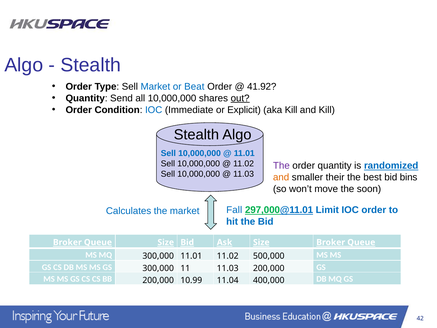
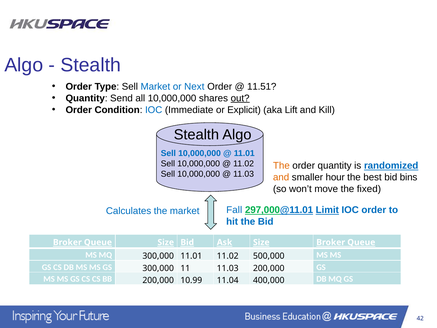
Beat: Beat -> Next
41.92: 41.92 -> 11.51
aka Kill: Kill -> Lift
The at (281, 166) colour: purple -> orange
their: their -> hour
soon: soon -> fixed
Limit underline: none -> present
